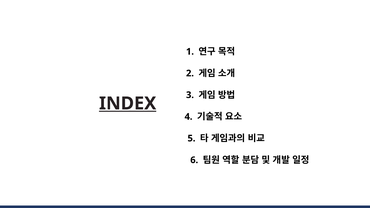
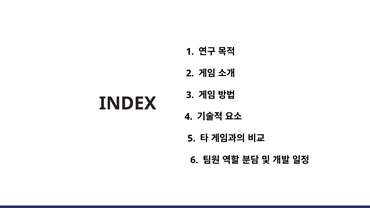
INDEX underline: present -> none
